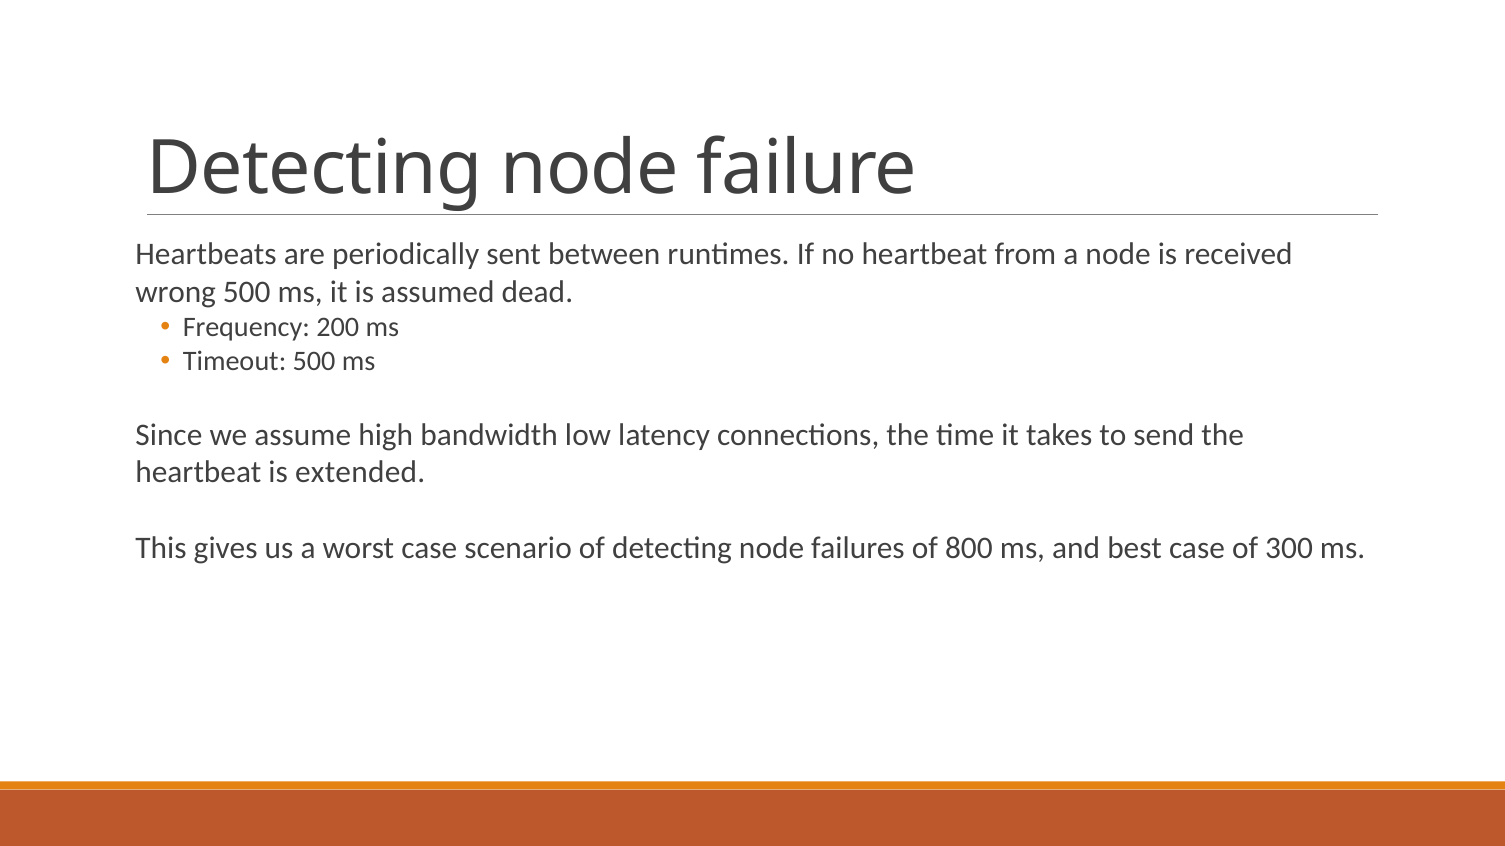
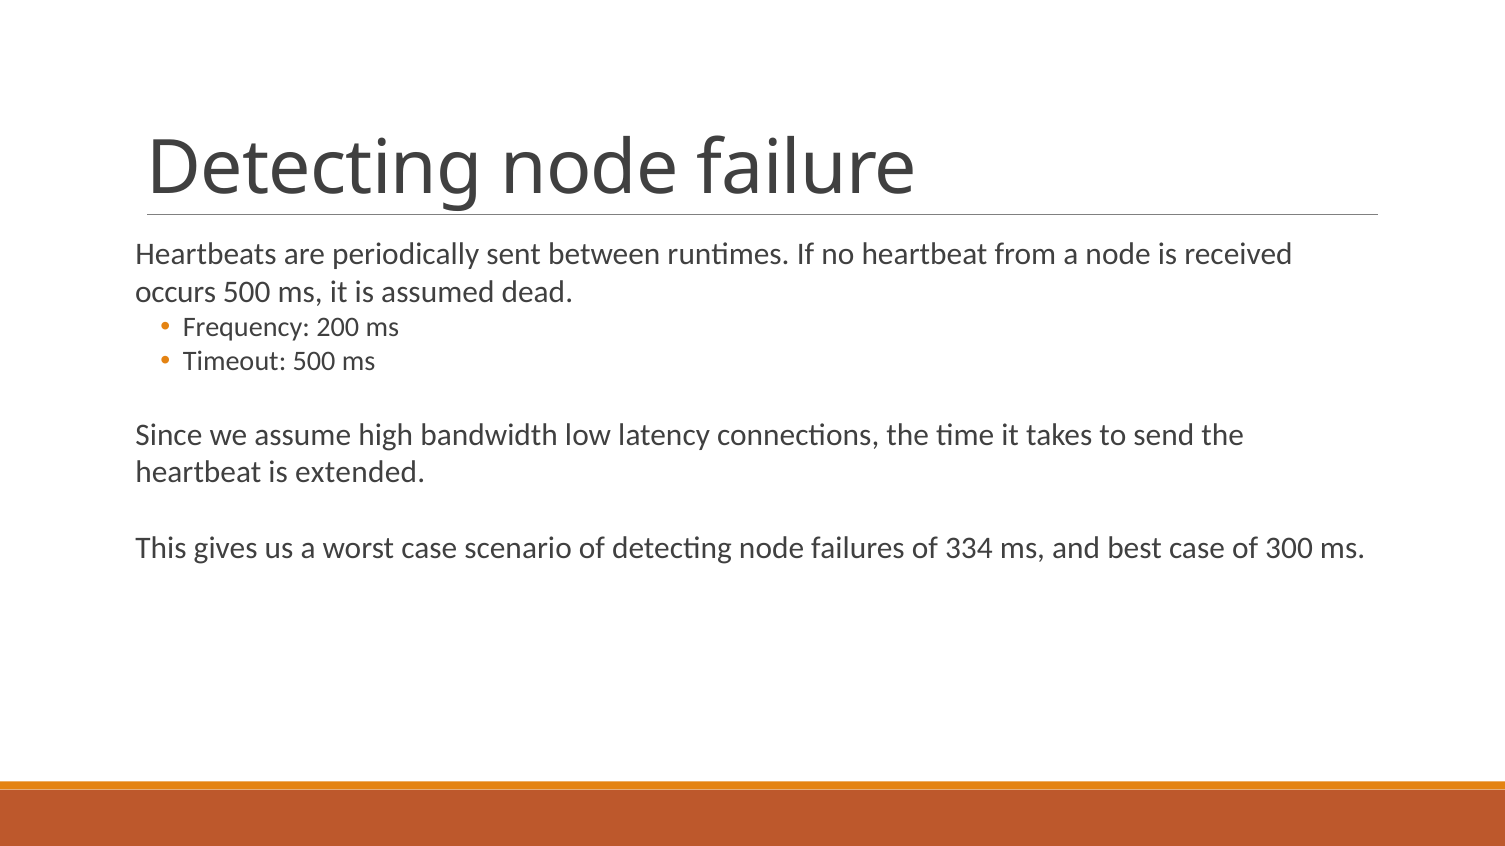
wrong: wrong -> occurs
800: 800 -> 334
